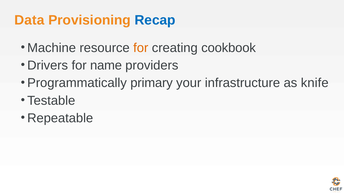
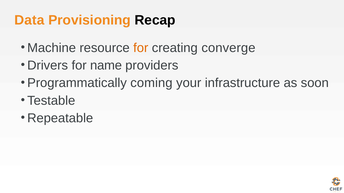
Recap colour: blue -> black
cookbook: cookbook -> converge
primary: primary -> coming
knife: knife -> soon
